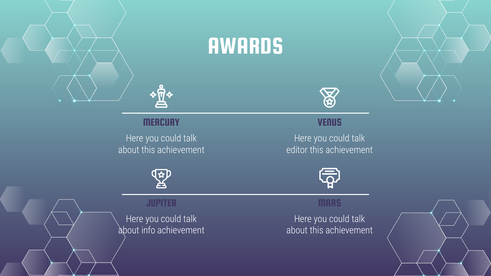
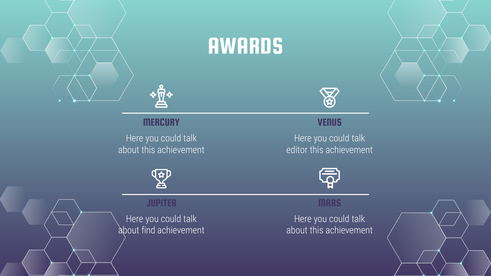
info: info -> find
